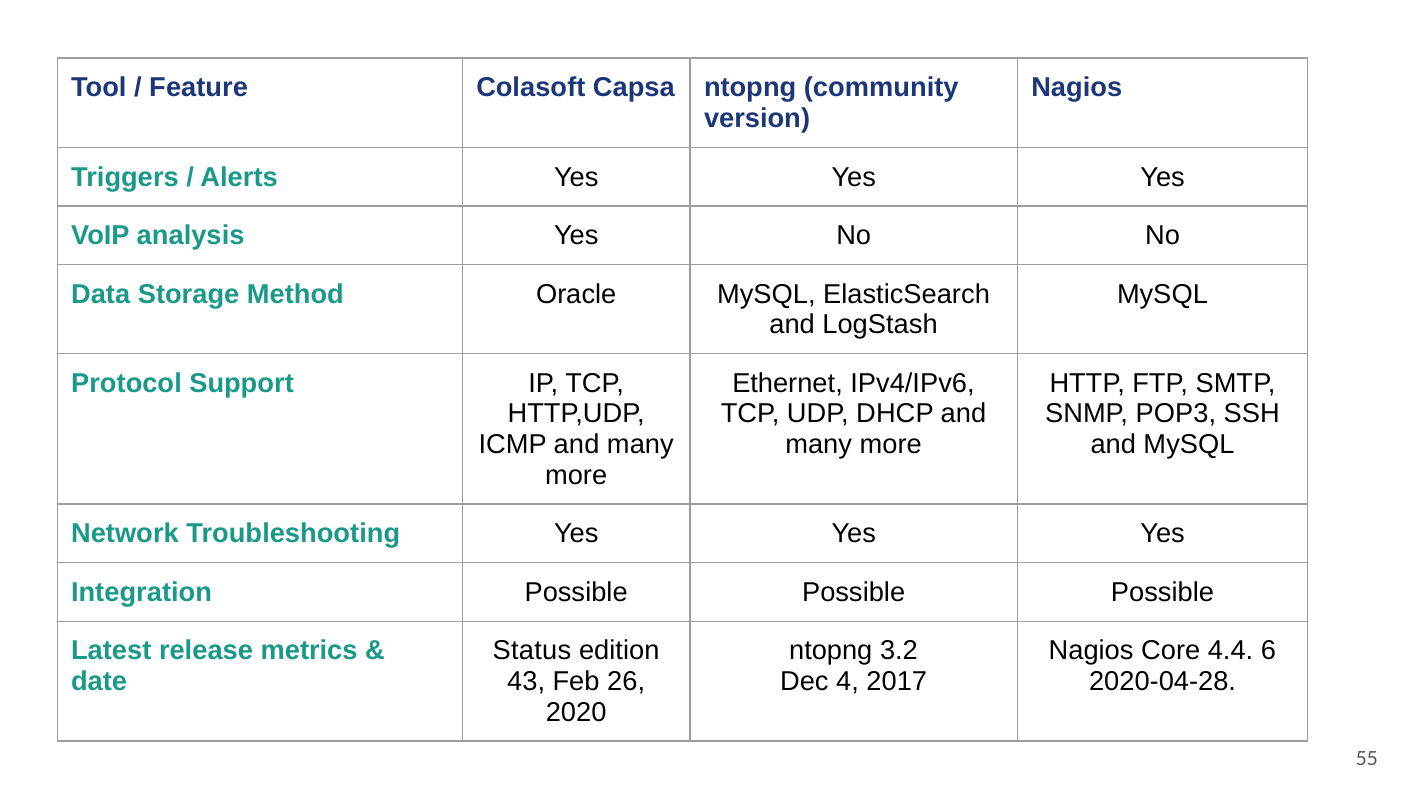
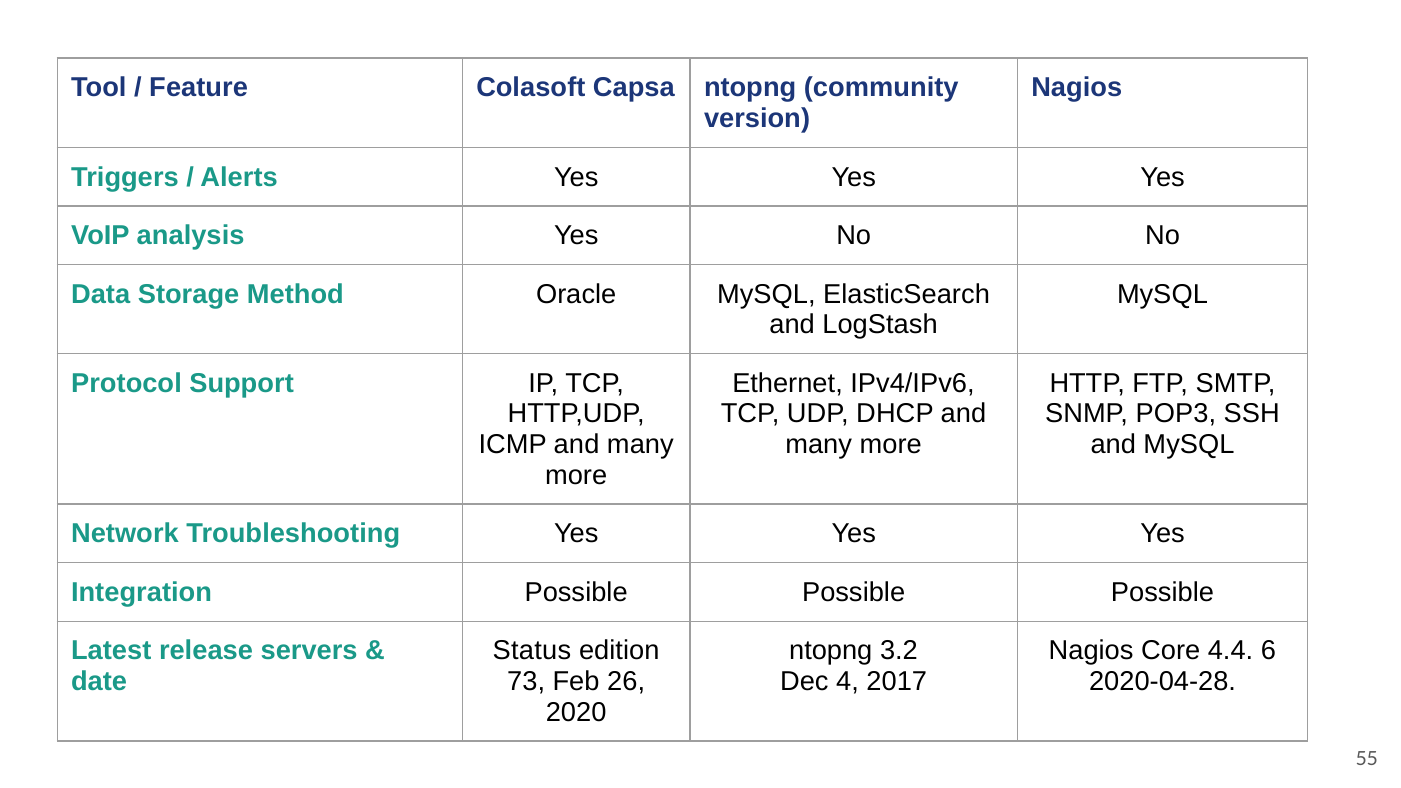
metrics: metrics -> servers
43: 43 -> 73
